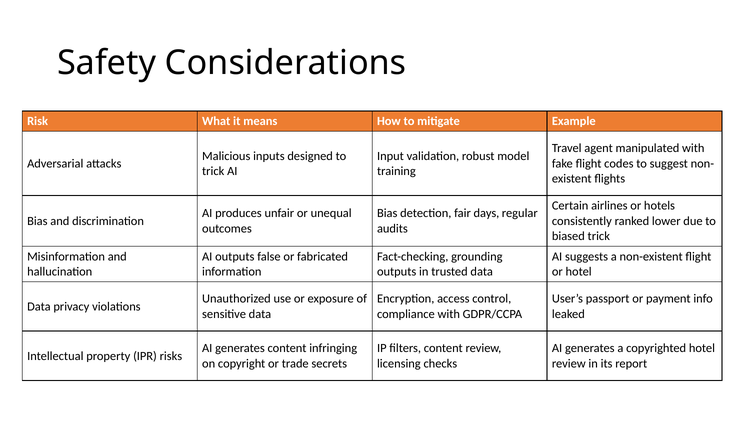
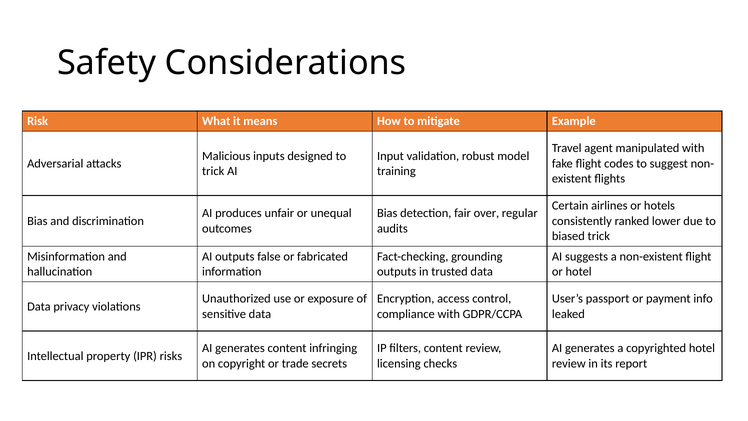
days: days -> over
